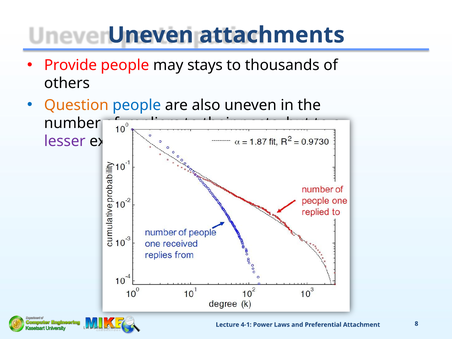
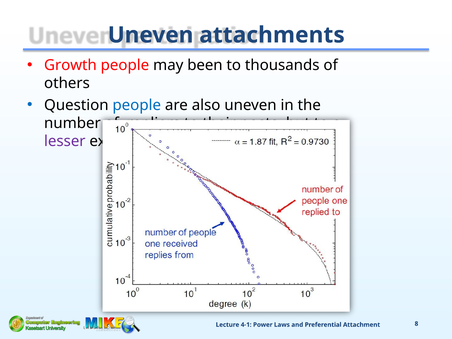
Provide: Provide -> Growth
stays: stays -> been
Question colour: orange -> black
